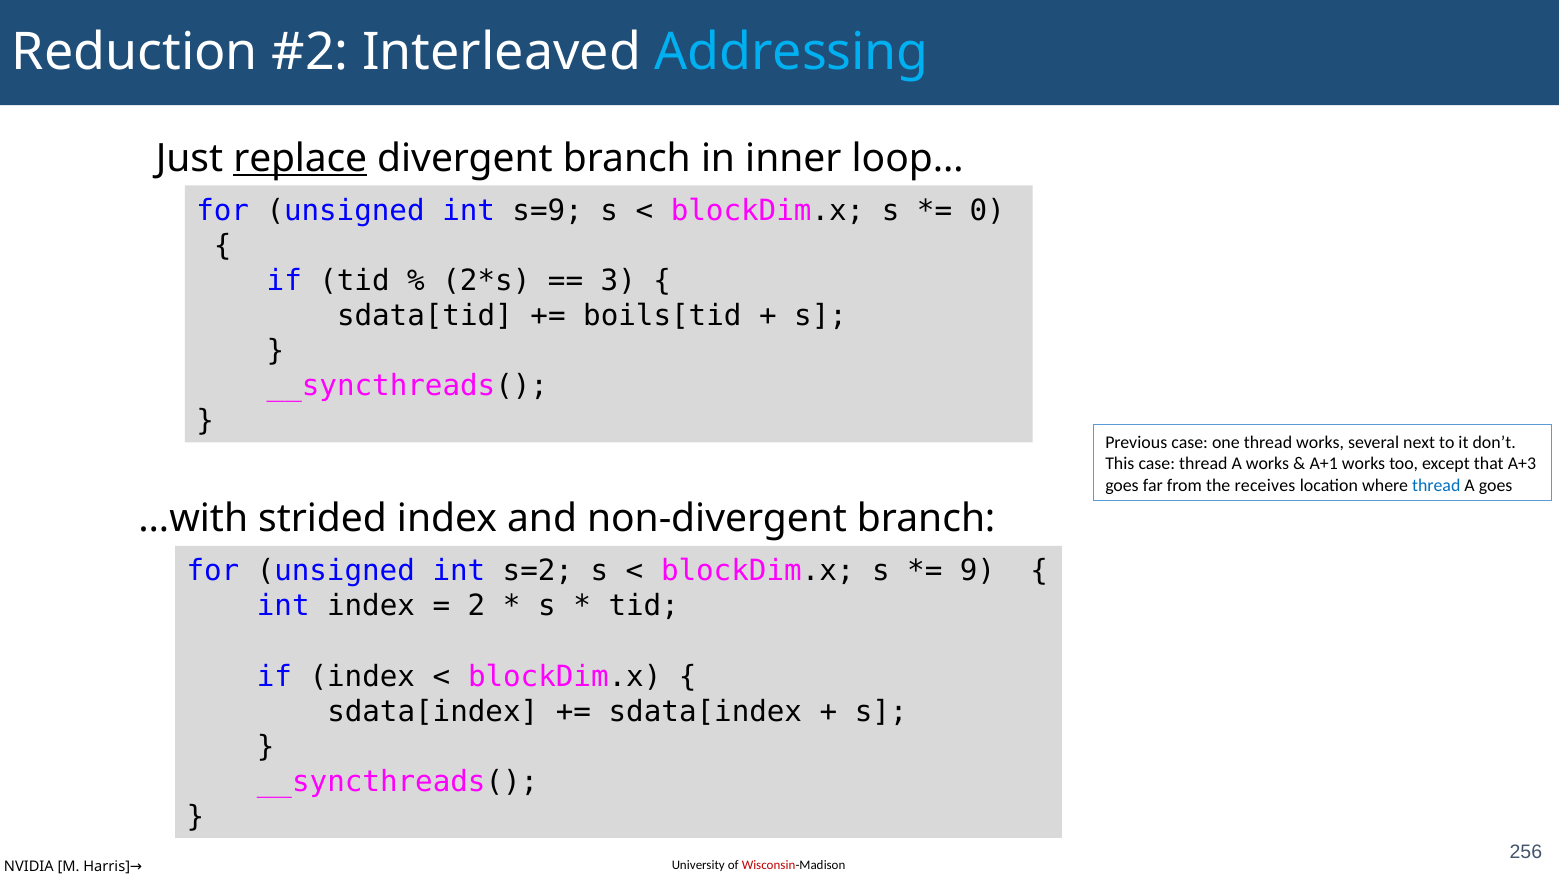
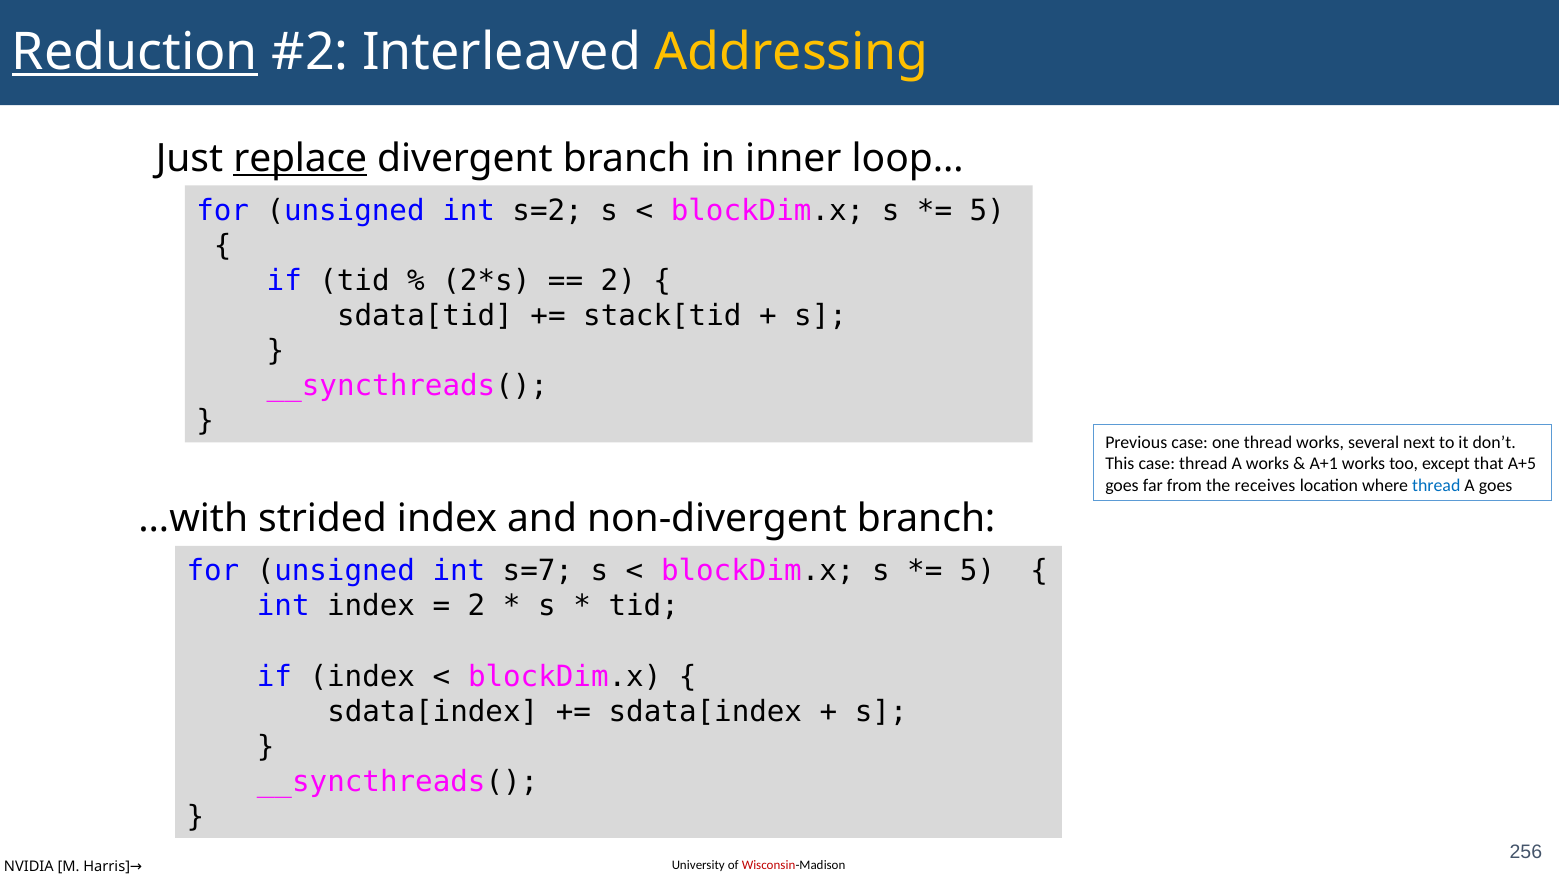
Reduction underline: none -> present
Addressing colour: light blue -> yellow
s=9: s=9 -> s=2
0 at (987, 211): 0 -> 5
3 at (618, 281): 3 -> 2
boils[tid: boils[tid -> stack[tid
A+3: A+3 -> A+5
s=2: s=2 -> s=7
9 at (978, 571): 9 -> 5
